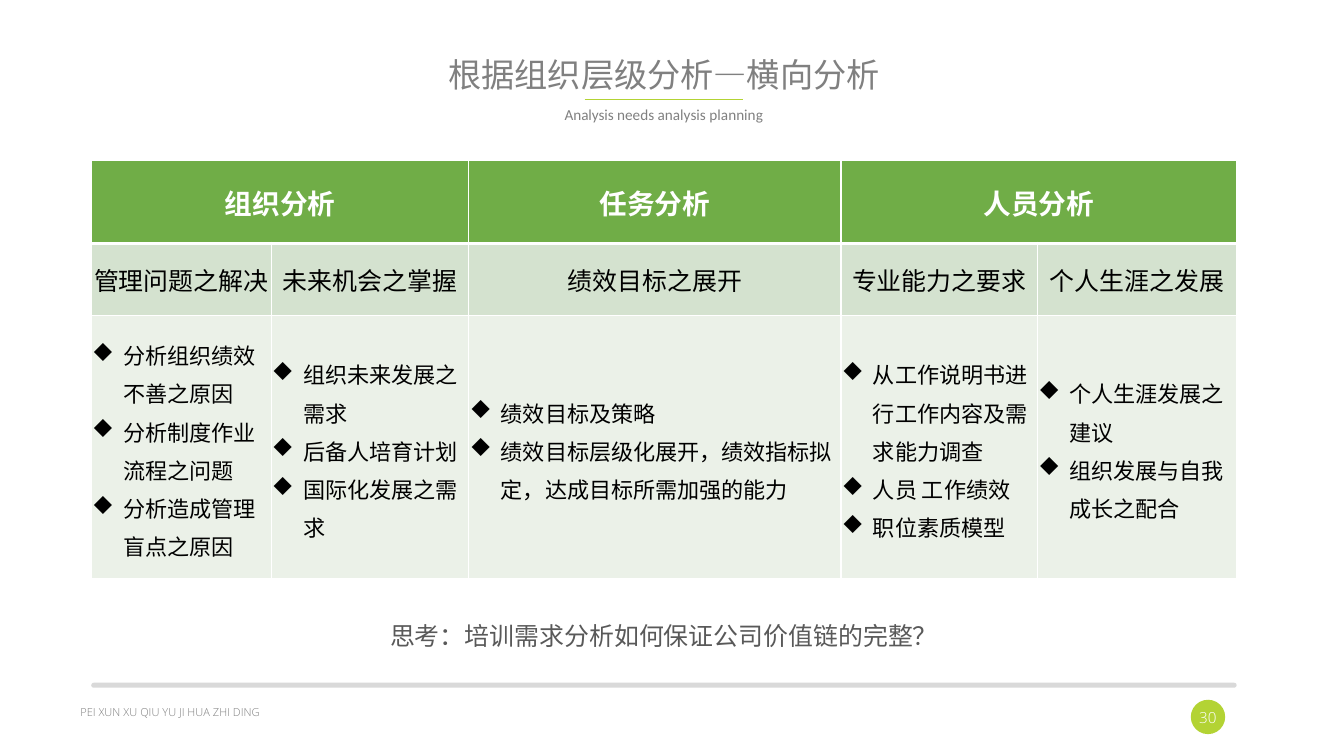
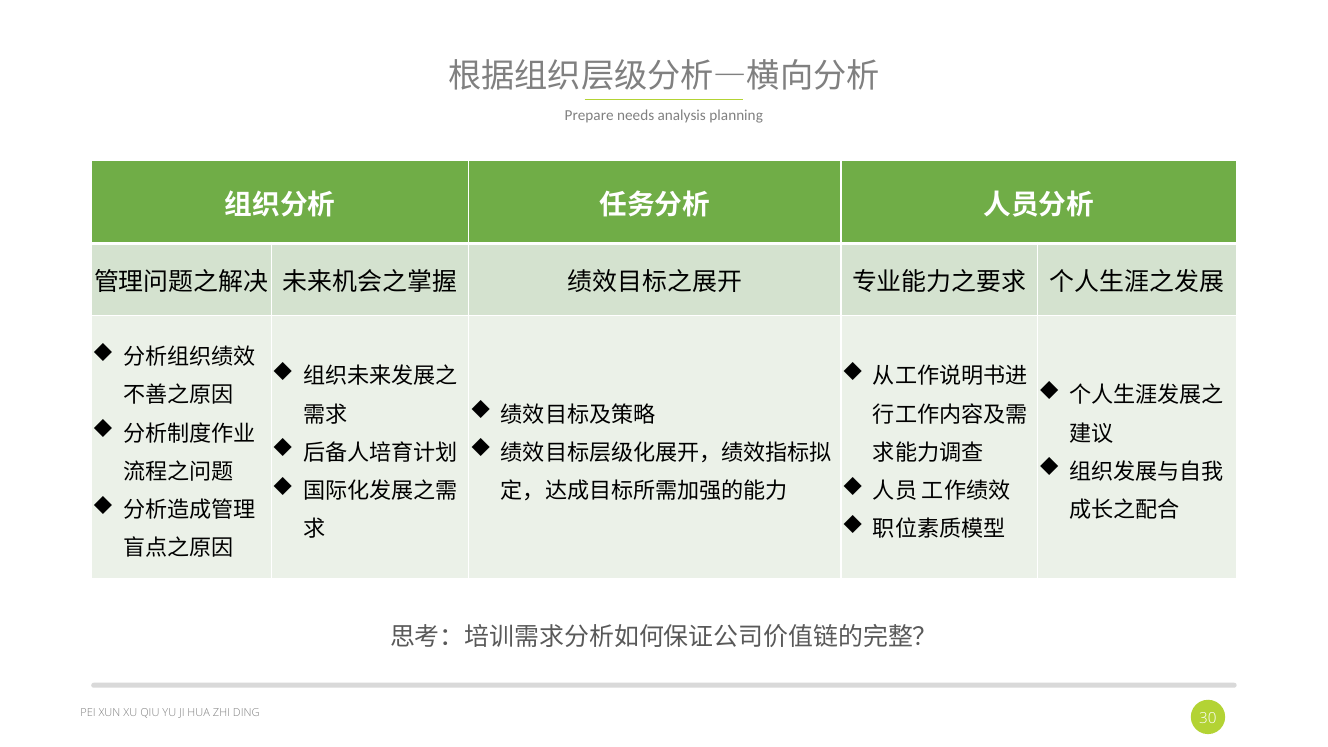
Analysis at (589, 116): Analysis -> Prepare
